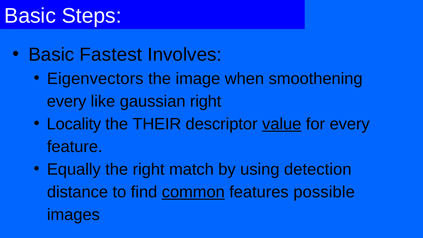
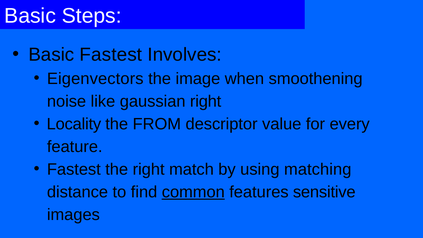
every at (67, 101): every -> noise
THEIR: THEIR -> FROM
value underline: present -> none
Equally at (74, 169): Equally -> Fastest
detection: detection -> matching
possible: possible -> sensitive
